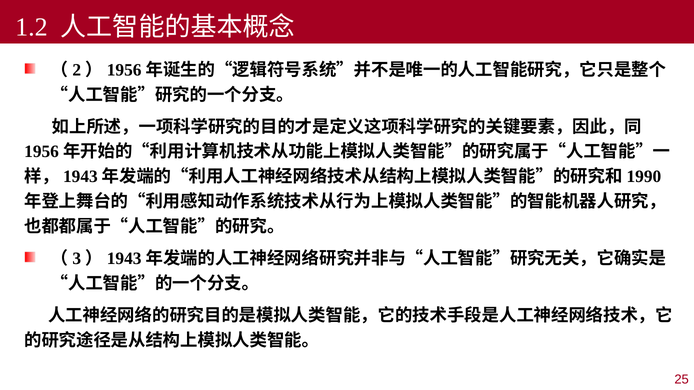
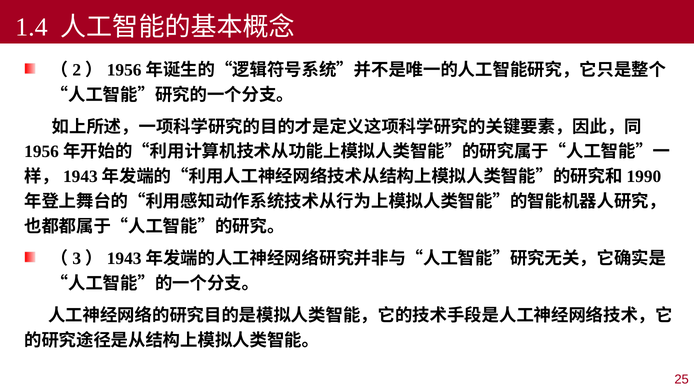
1.2: 1.2 -> 1.4
